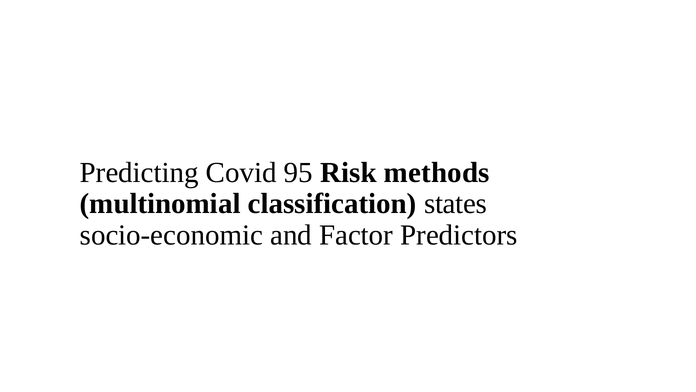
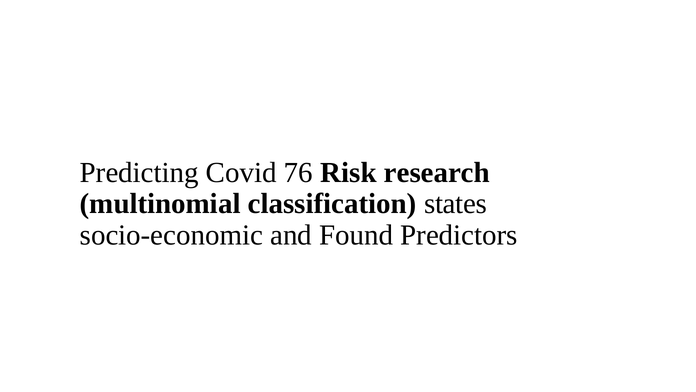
95: 95 -> 76
methods: methods -> research
Factor: Factor -> Found
